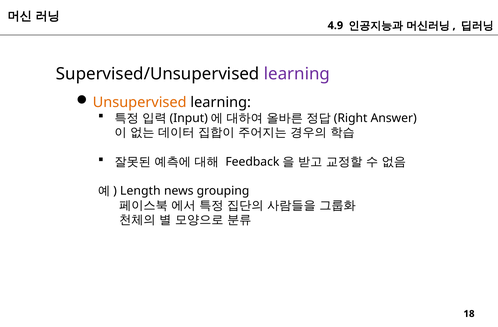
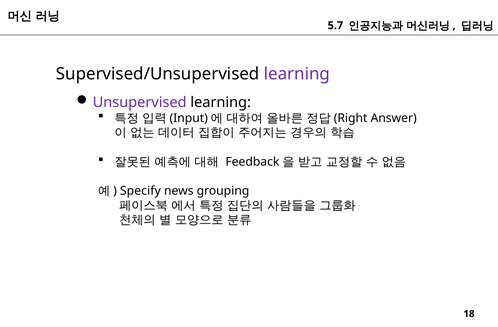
4.9: 4.9 -> 5.7
Unsupervised colour: orange -> purple
Length: Length -> Specify
